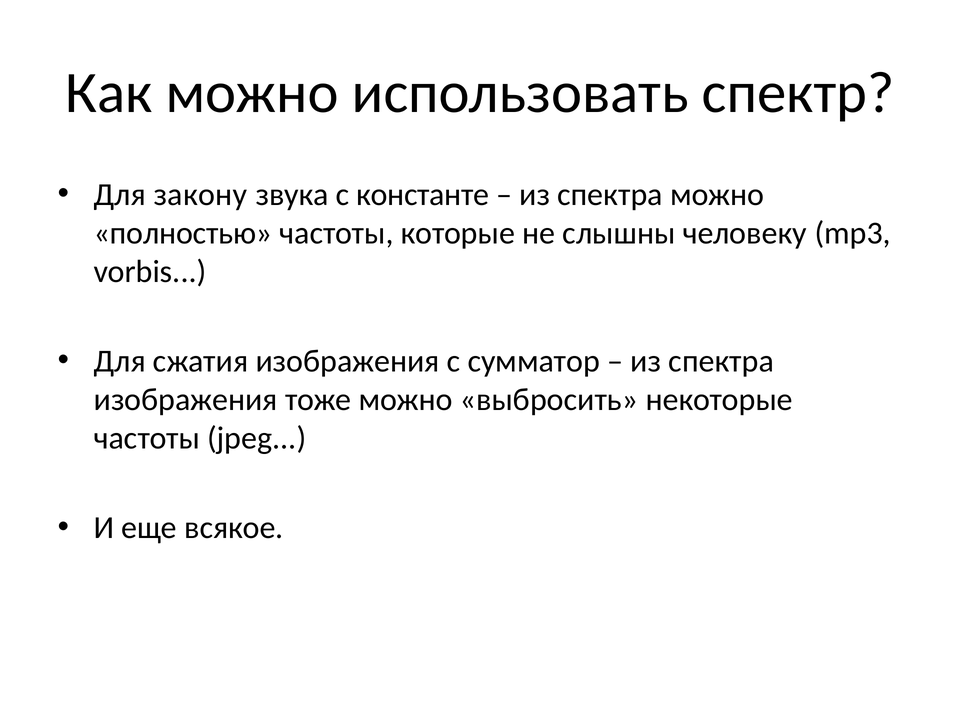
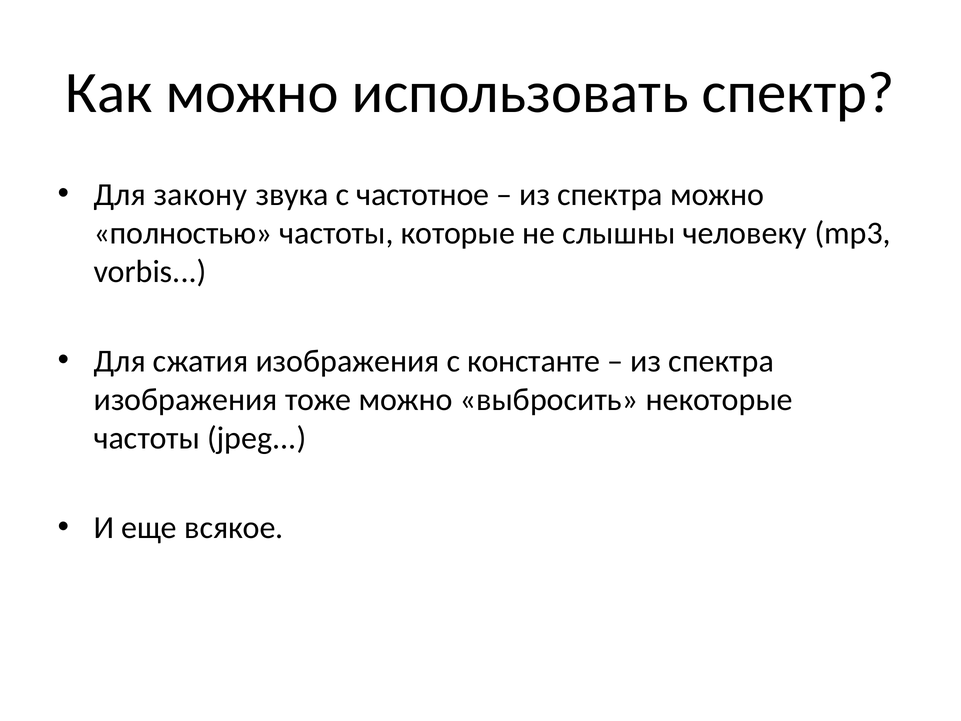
константе: константе -> частотное
сумматор: сумматор -> константе
